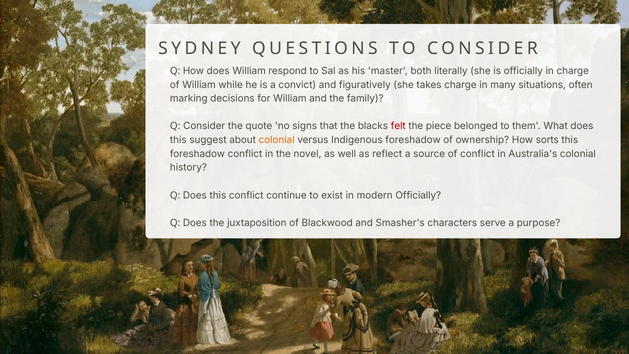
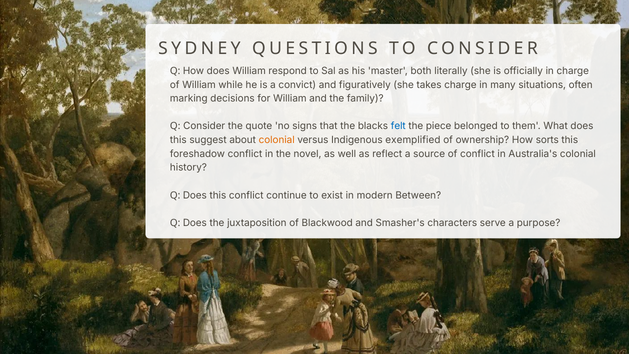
felt colour: red -> blue
Indigenous foreshadow: foreshadow -> exemplified
modern Officially: Officially -> Between
